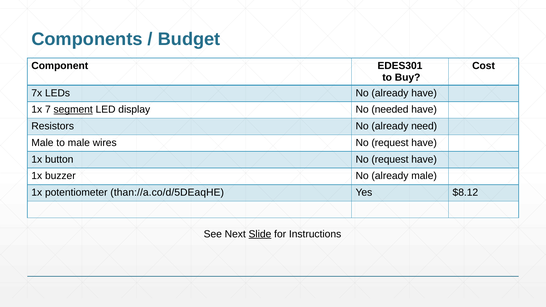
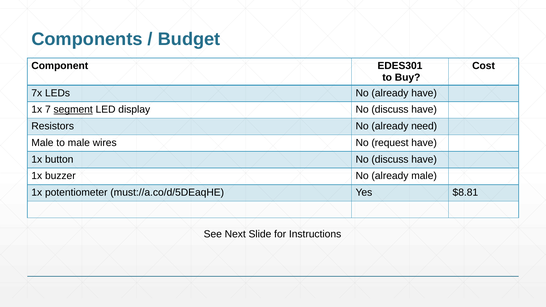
display No needed: needed -> discuss
button No request: request -> discuss
than://a.co/d/5DEaqHE: than://a.co/d/5DEaqHE -> must://a.co/d/5DEaqHE
$8.12: $8.12 -> $8.81
Slide underline: present -> none
